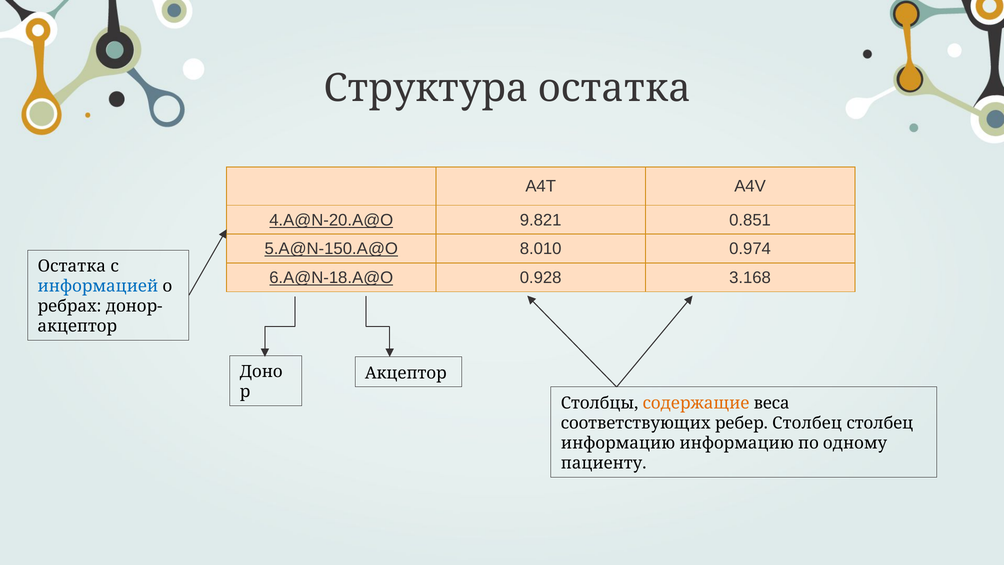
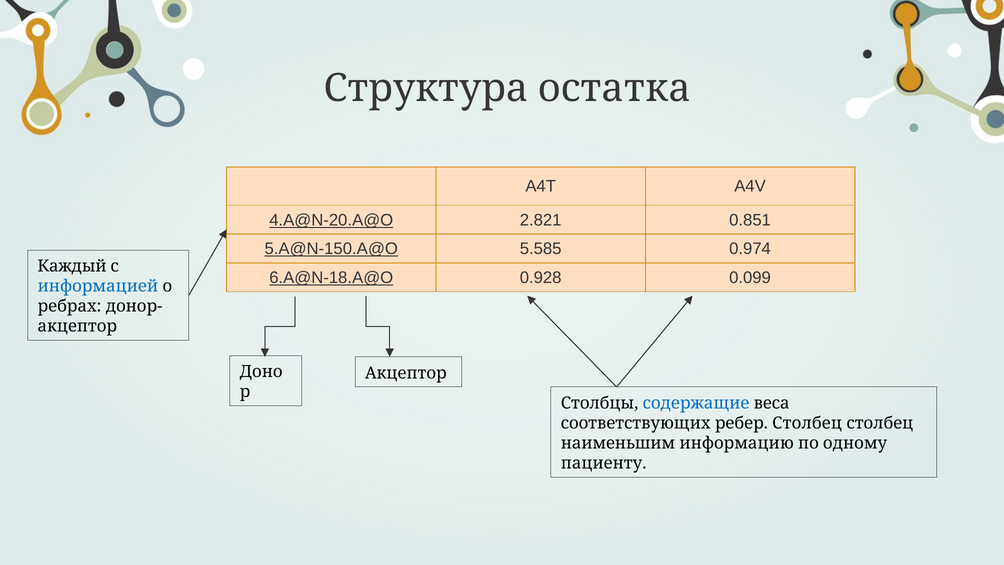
9.821: 9.821 -> 2.821
8.010: 8.010 -> 5.585
Остатка at (72, 266): Остатка -> Каждый
3.168: 3.168 -> 0.099
содержащие colour: orange -> blue
информацию at (618, 443): информацию -> наименьшим
